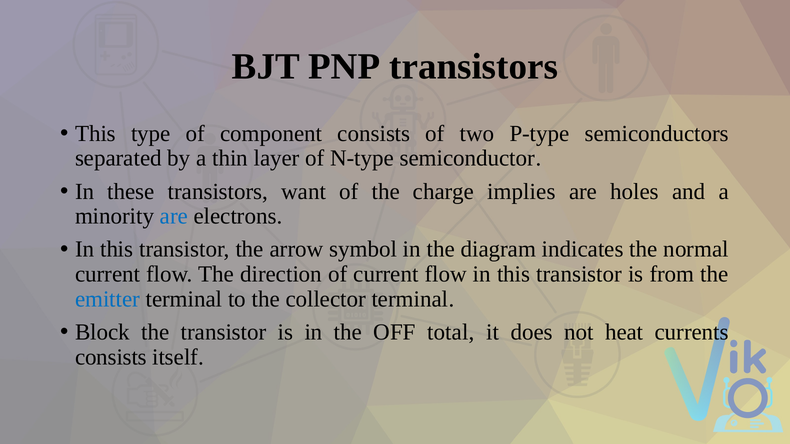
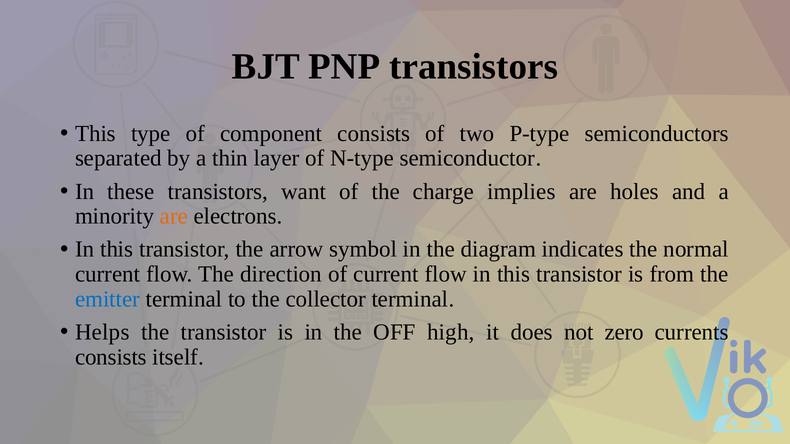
are at (174, 216) colour: blue -> orange
Block: Block -> Helps
total: total -> high
heat: heat -> zero
